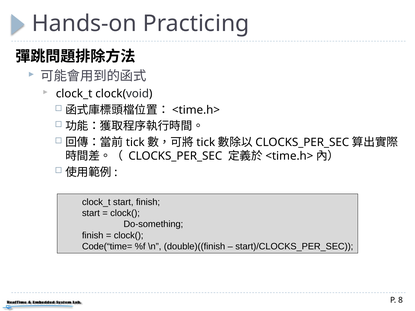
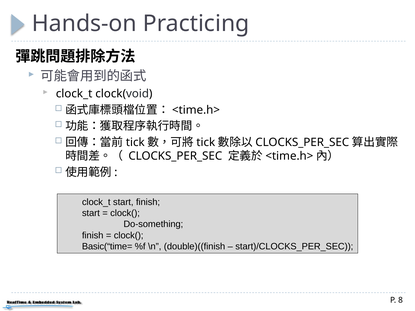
Code(“time=: Code(“time= -> Basic(“time=
